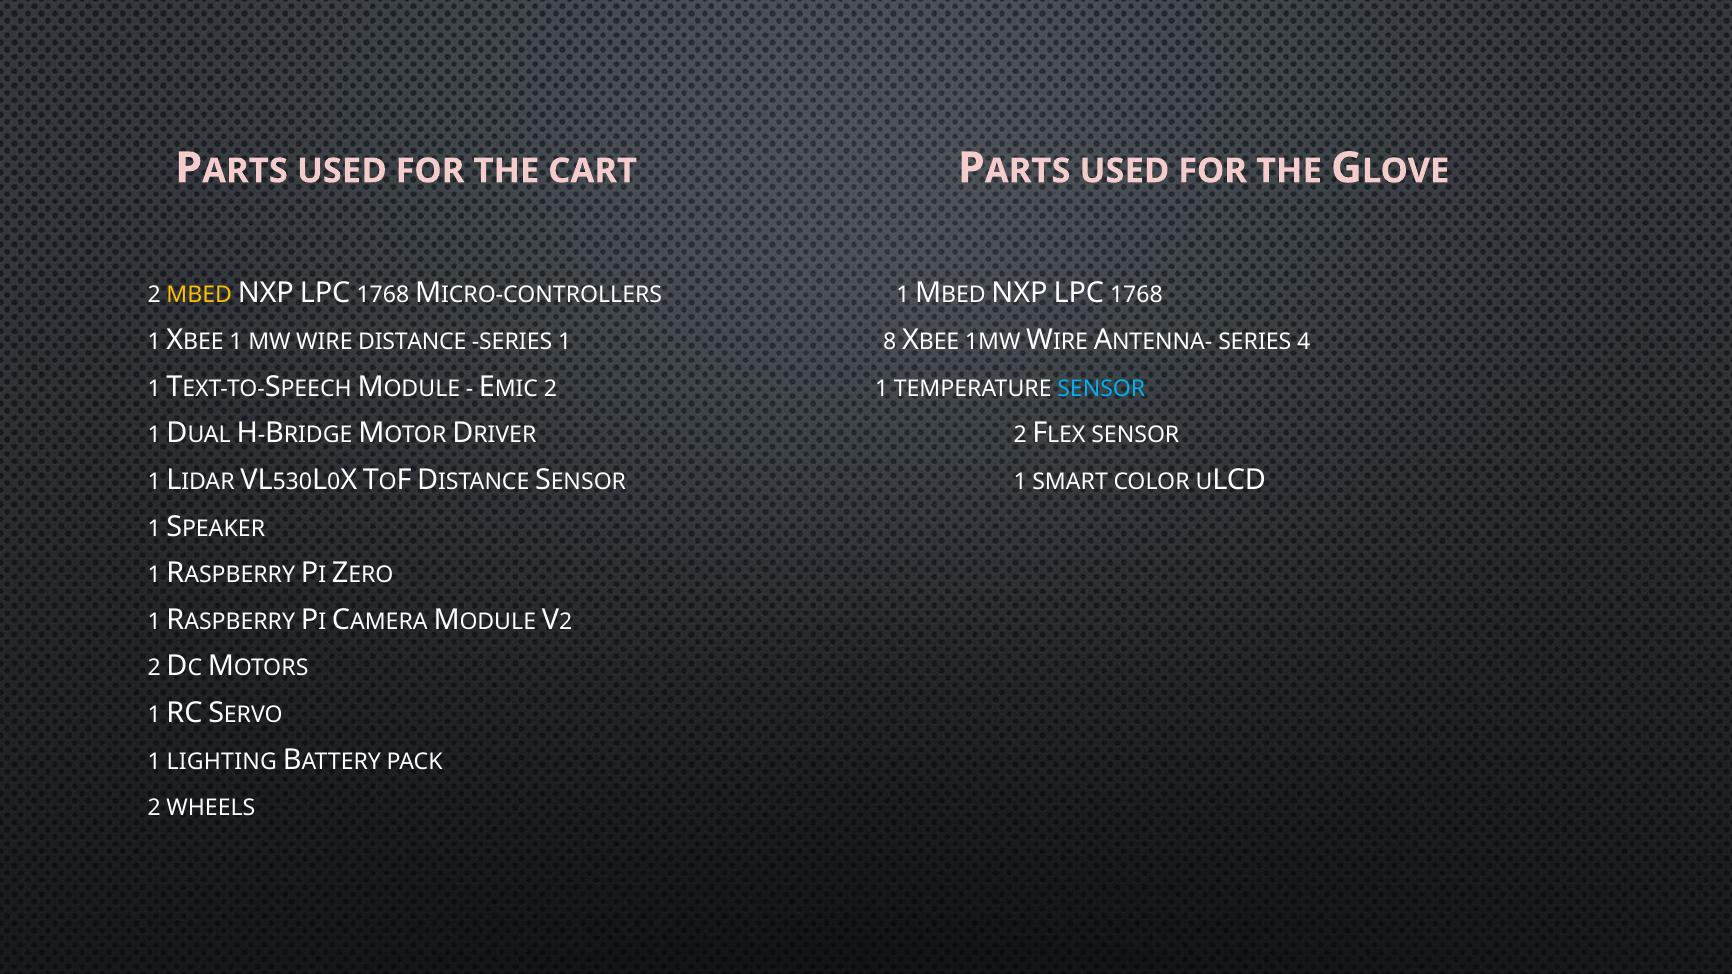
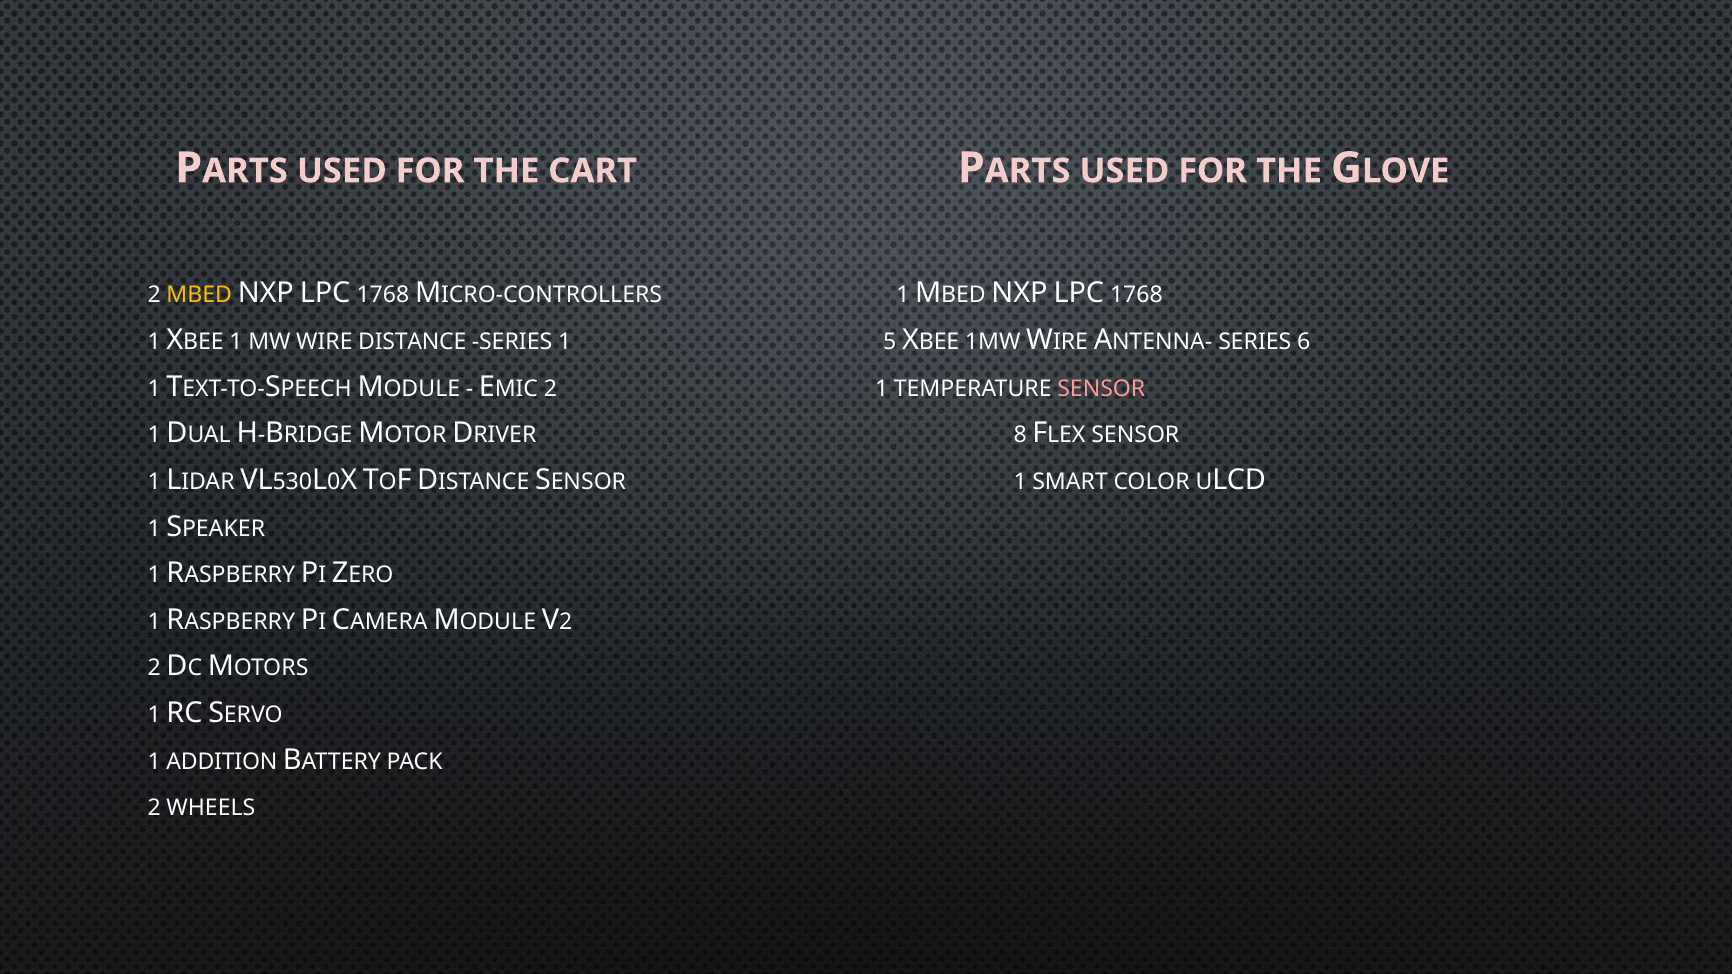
8: 8 -> 5
4: 4 -> 6
SENSOR at (1101, 389) colour: light blue -> pink
DRIVER 2: 2 -> 8
LIGHTING: LIGHTING -> ADDITION
